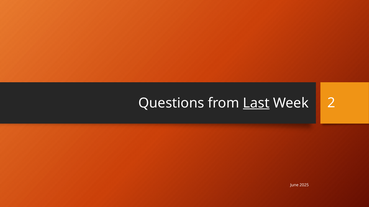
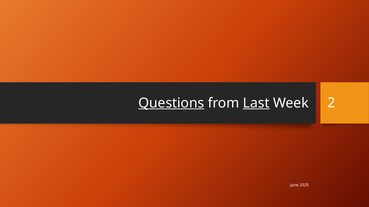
Questions underline: none -> present
